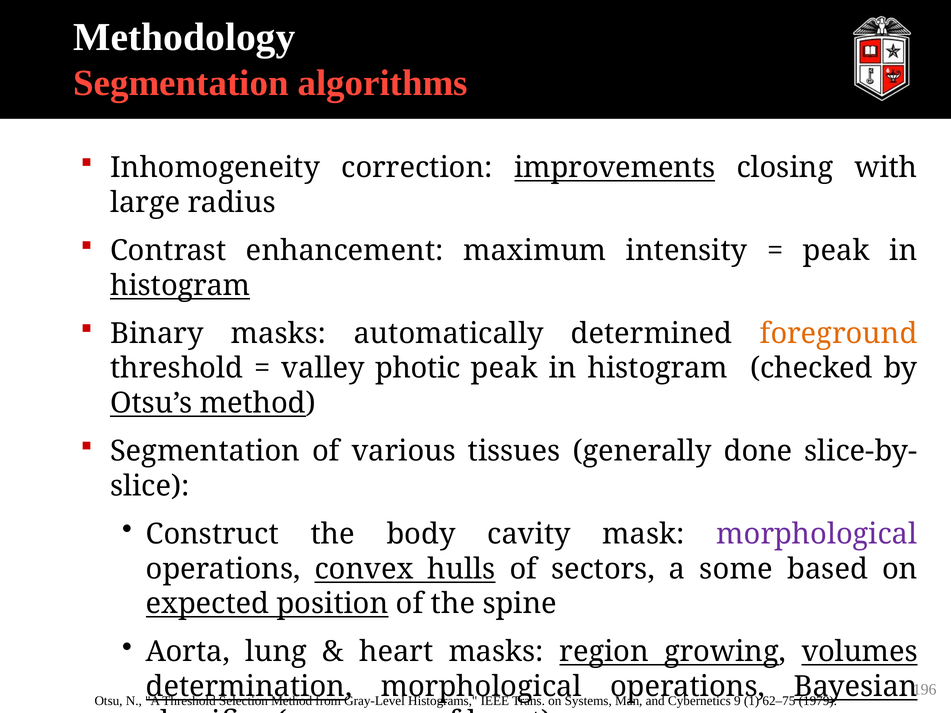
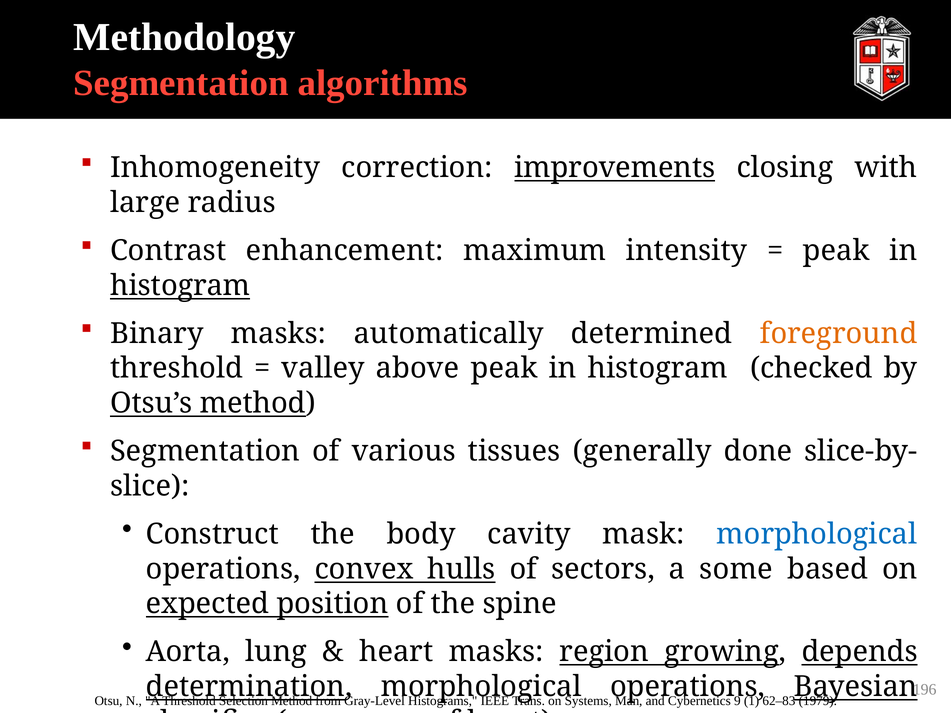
photic: photic -> above
morphological at (817, 534) colour: purple -> blue
volumes: volumes -> depends
62–75: 62–75 -> 62–83
